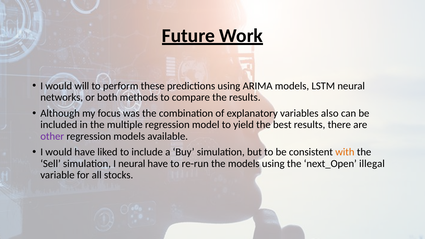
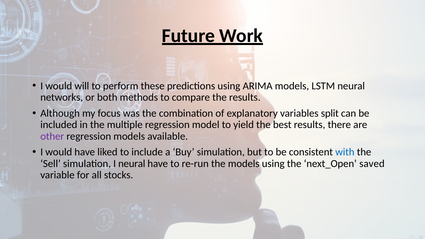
also: also -> split
with colour: orange -> blue
illegal: illegal -> saved
